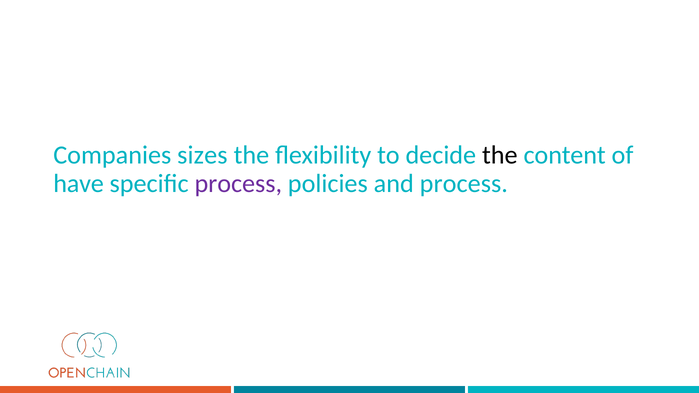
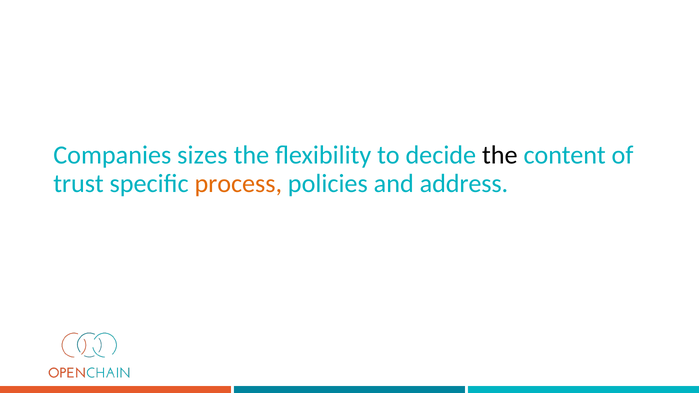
have: have -> trust
process at (238, 184) colour: purple -> orange
and process: process -> address
